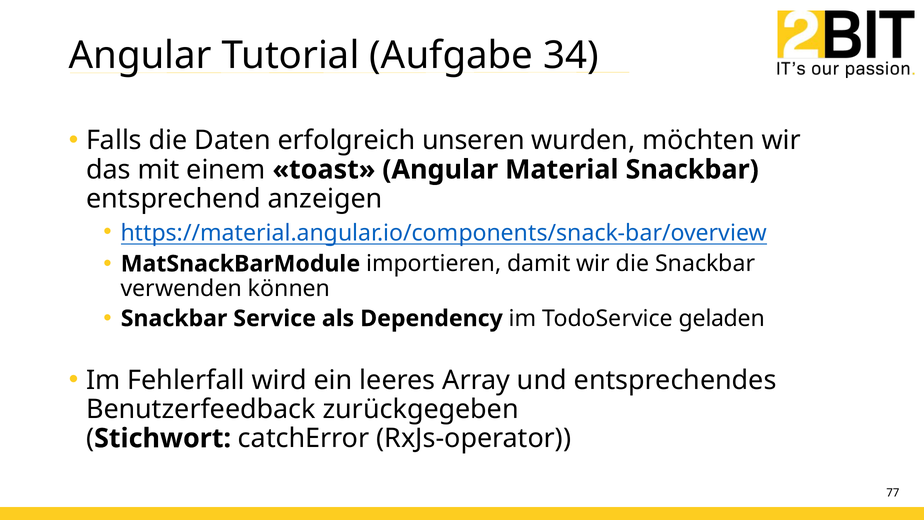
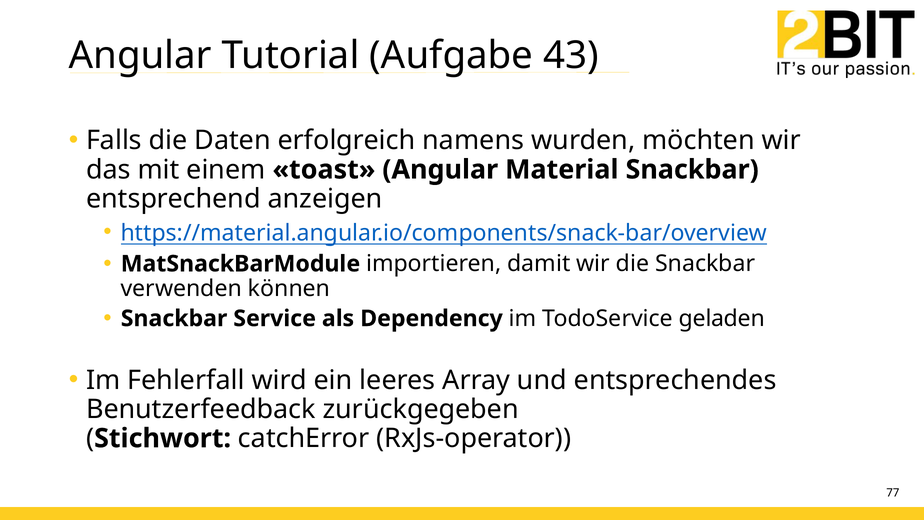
34: 34 -> 43
unseren: unseren -> namens
